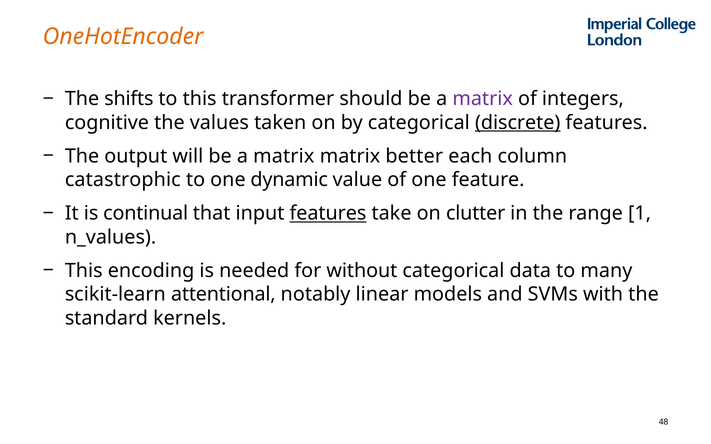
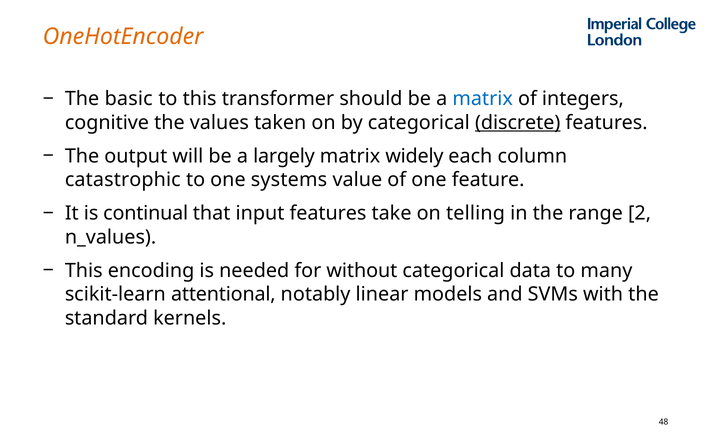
shifts: shifts -> basic
matrix at (483, 99) colour: purple -> blue
will be a matrix: matrix -> largely
better: better -> widely
dynamic: dynamic -> systems
features at (328, 214) underline: present -> none
clutter: clutter -> telling
1: 1 -> 2
